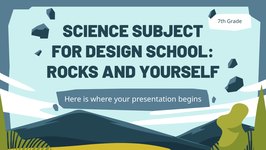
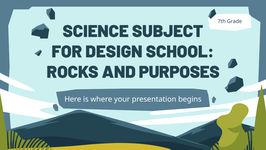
YOURSELF: YOURSELF -> PURPOSES
